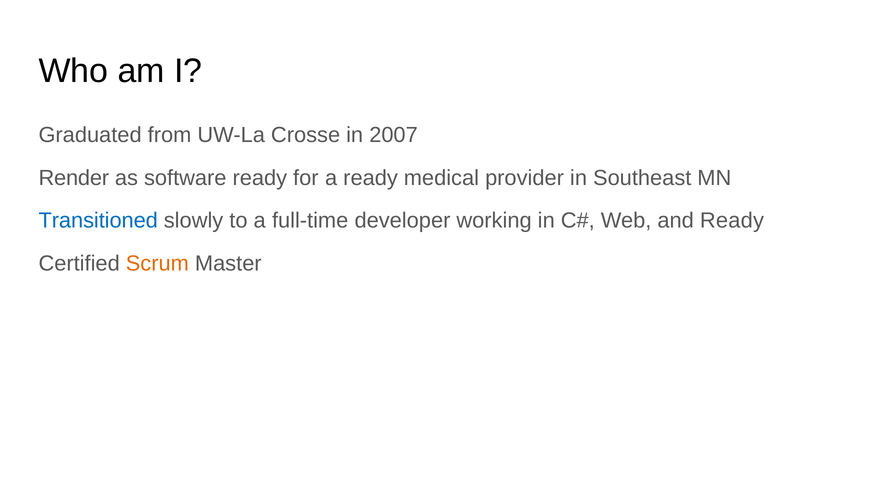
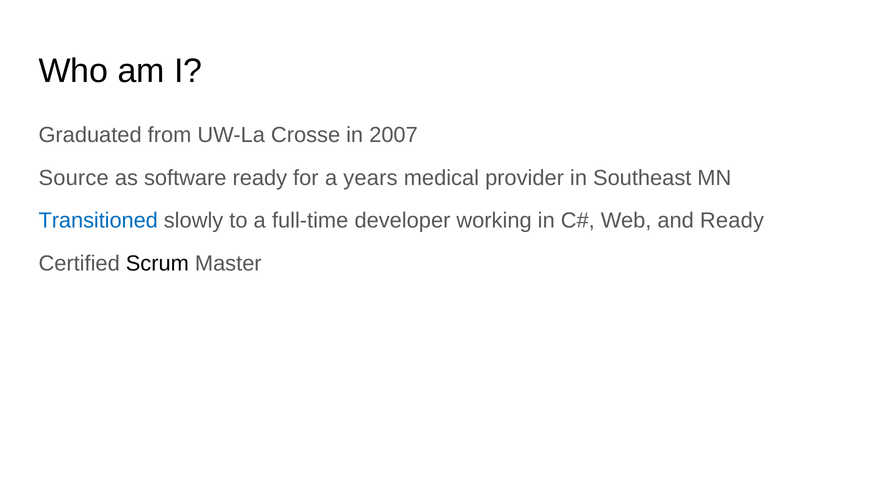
Render: Render -> Source
a ready: ready -> years
Scrum colour: orange -> black
